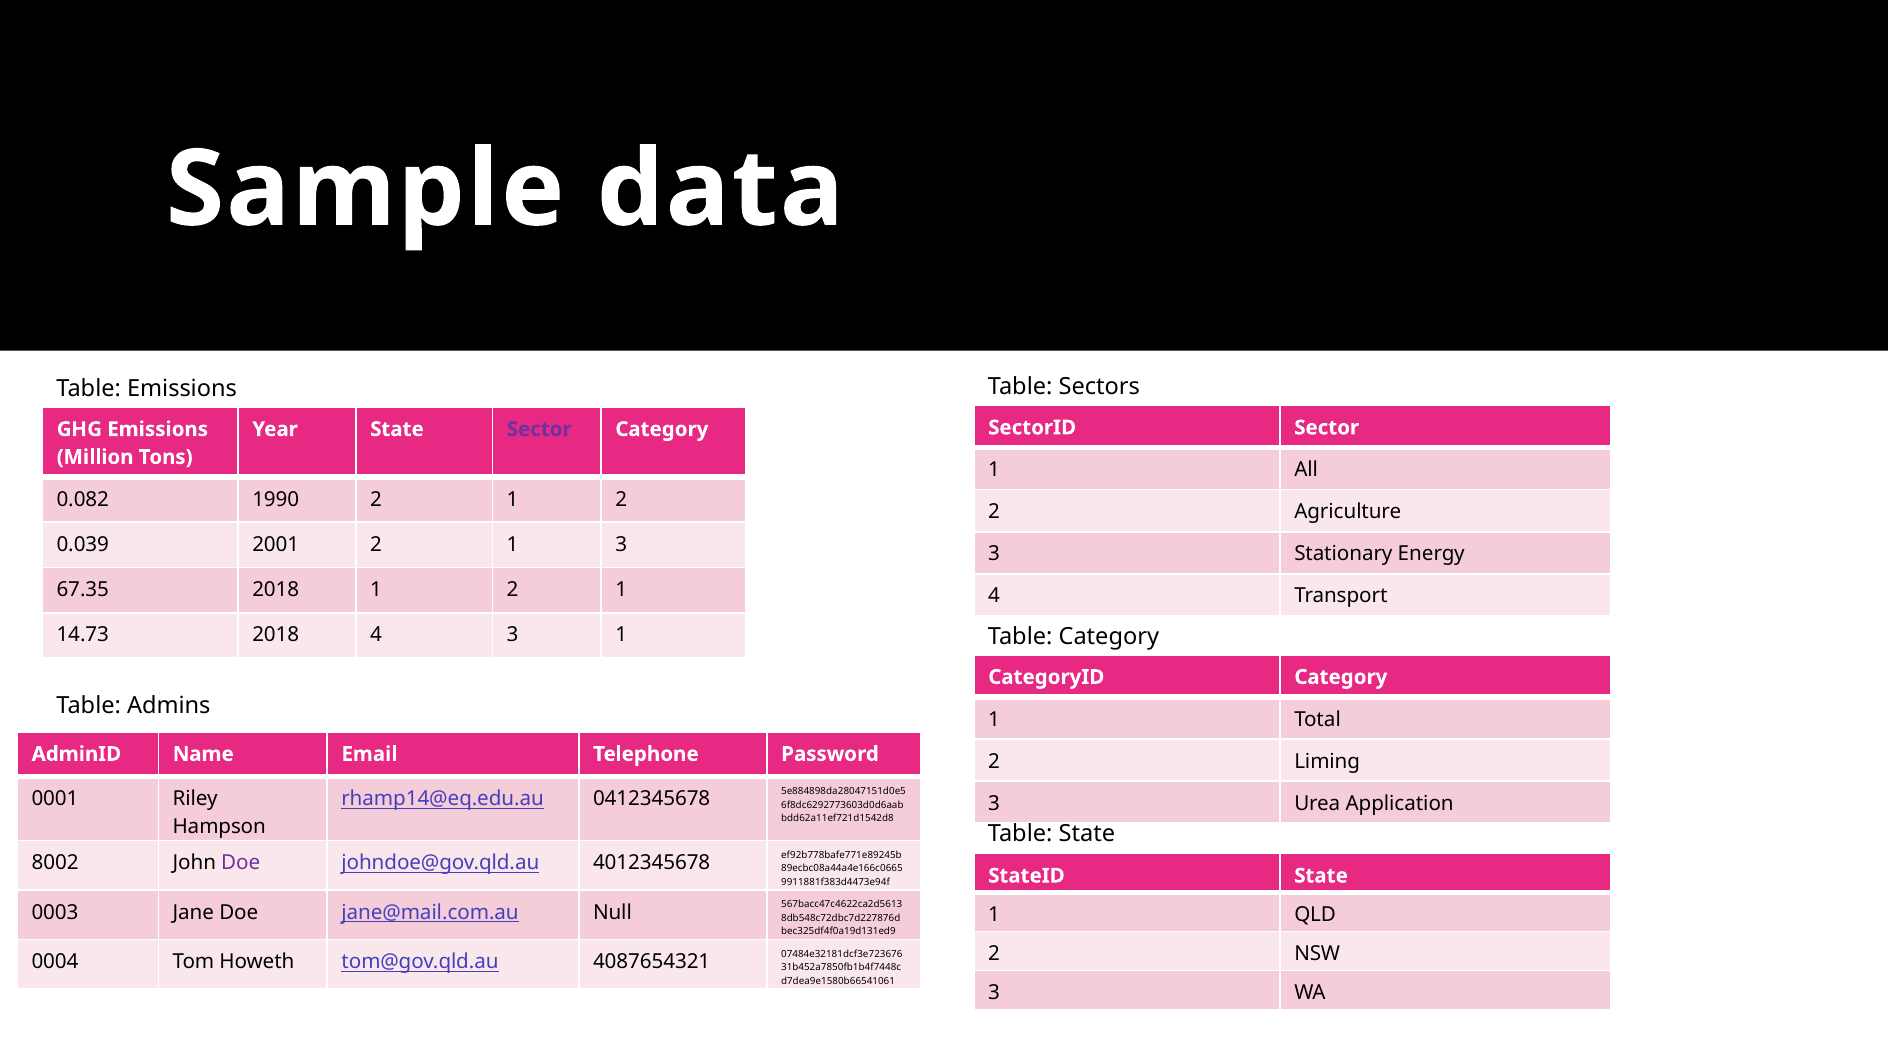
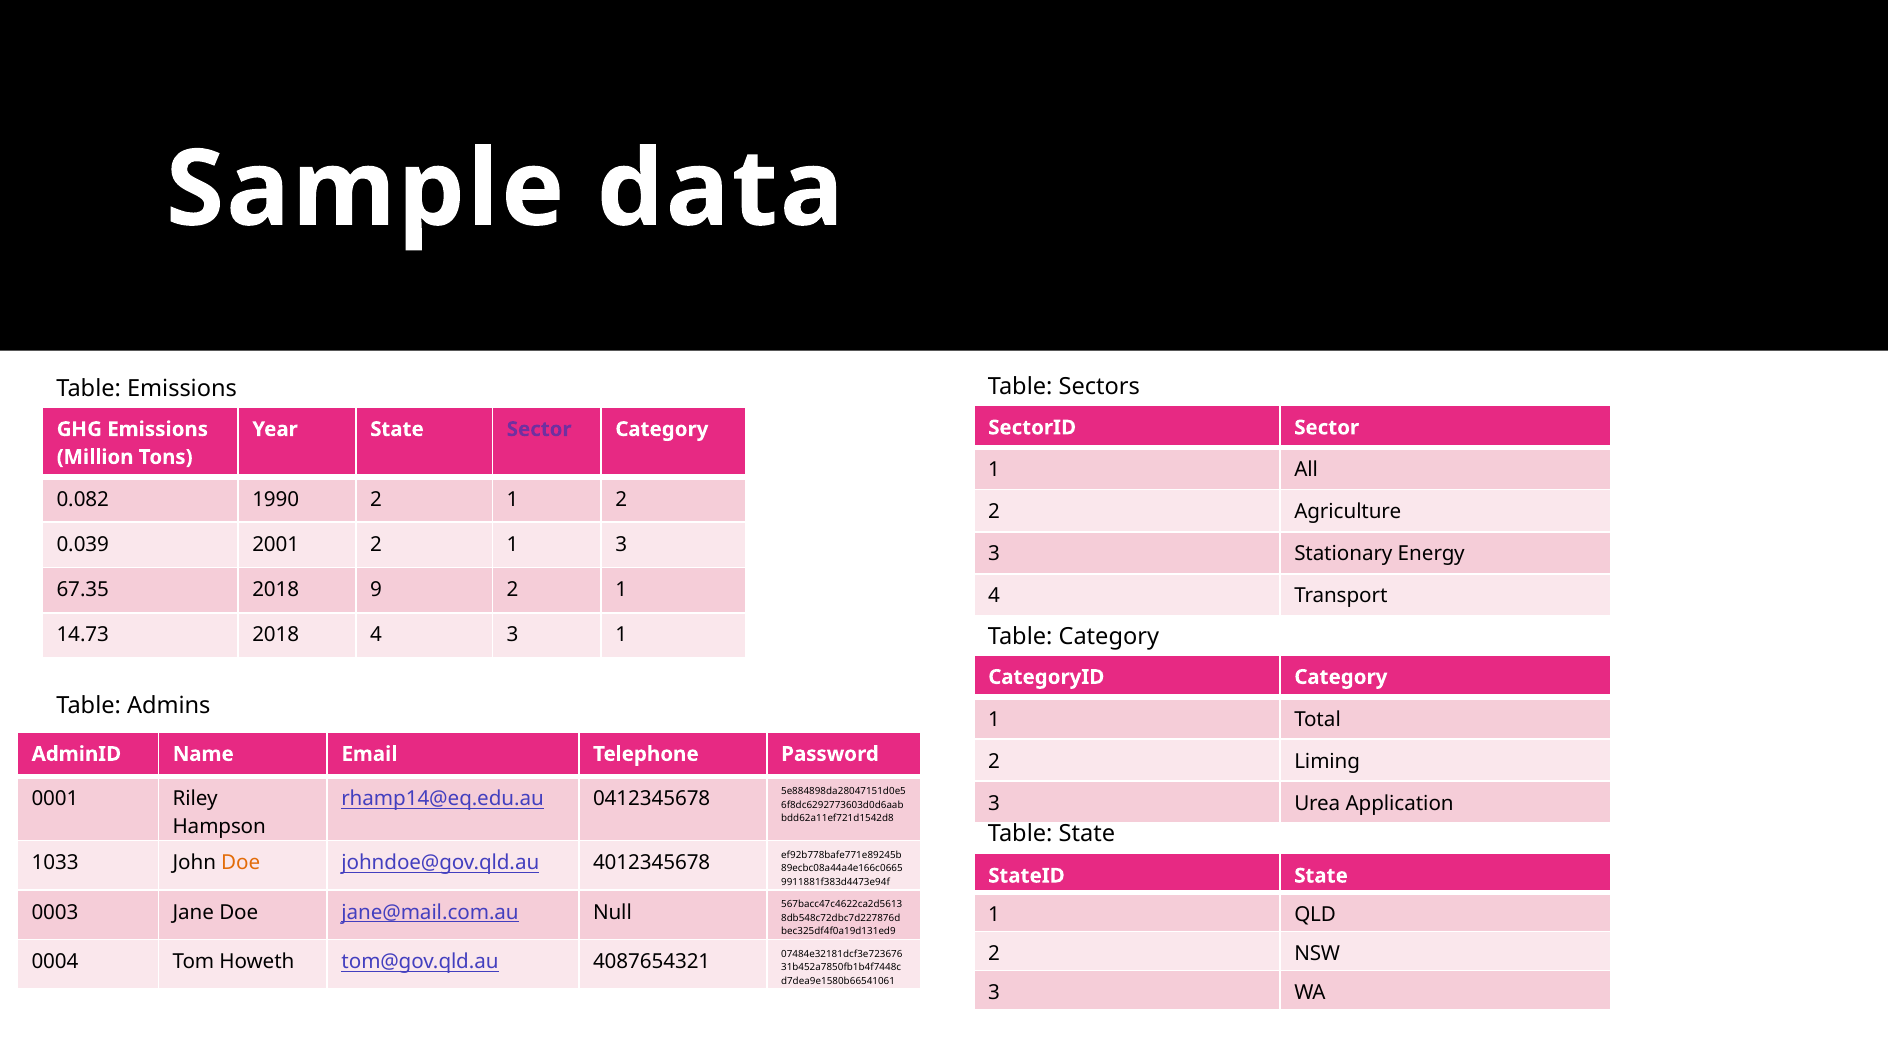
2018 1: 1 -> 9
8002: 8002 -> 1033
Doe at (241, 863) colour: purple -> orange
